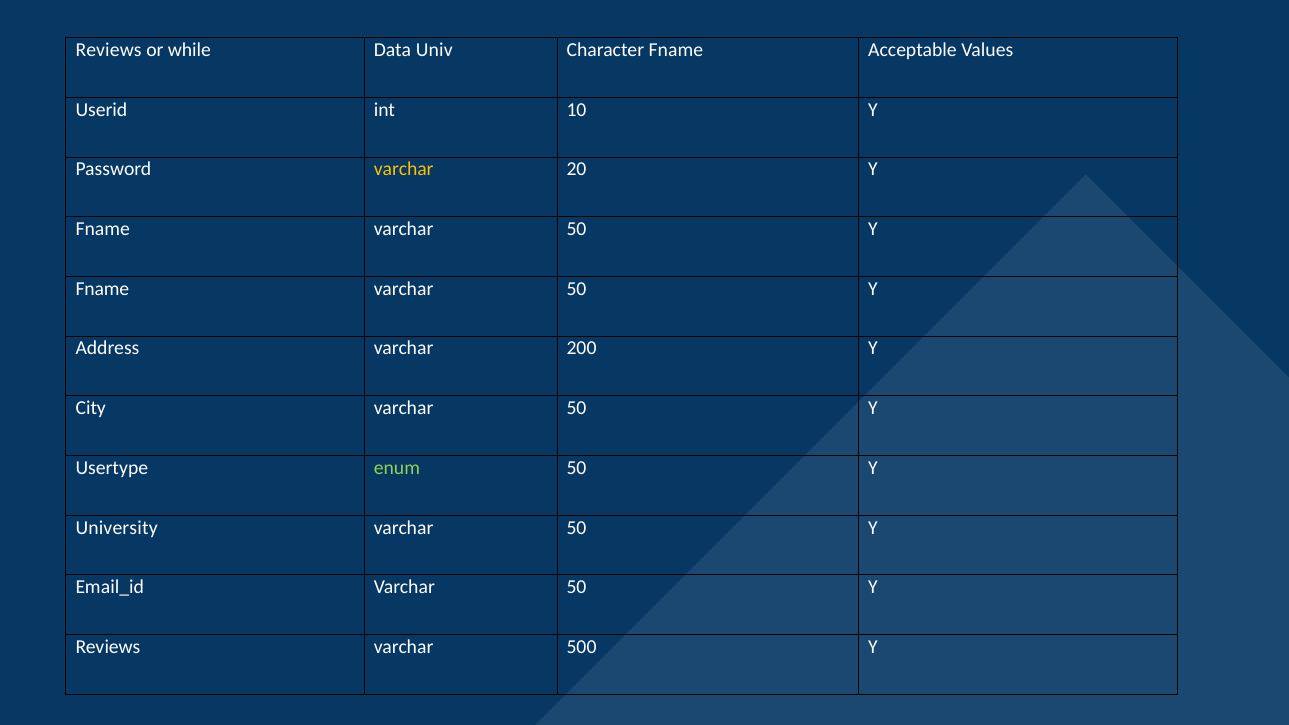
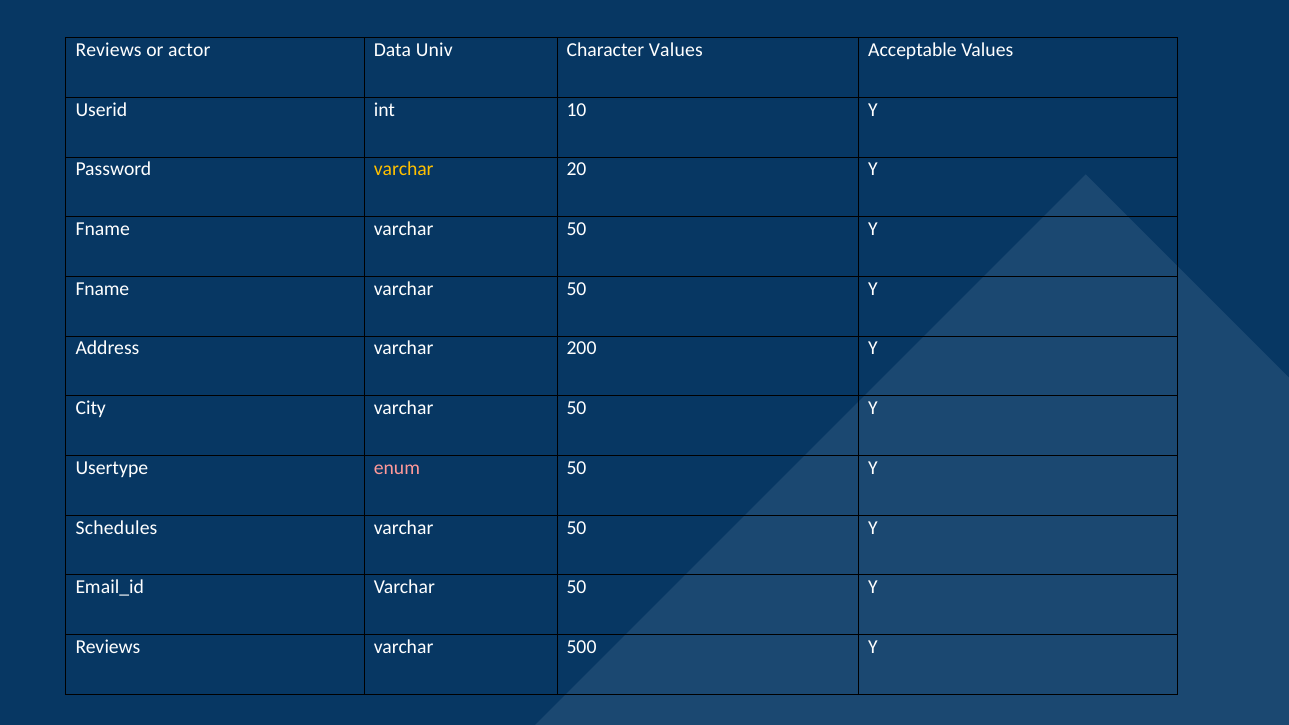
while: while -> actor
Character Fname: Fname -> Values
enum colour: light green -> pink
University: University -> Schedules
